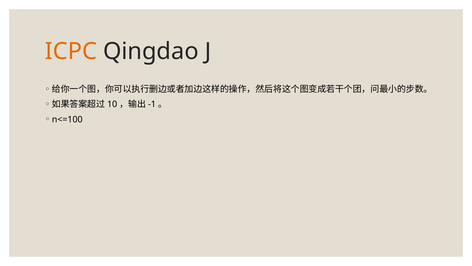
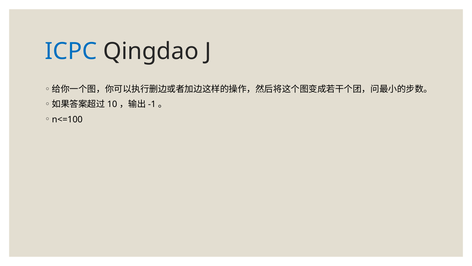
ICPC colour: orange -> blue
